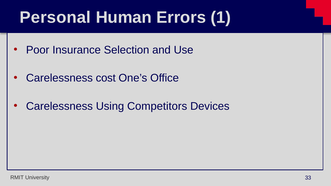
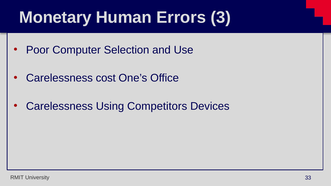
Personal: Personal -> Monetary
1: 1 -> 3
Insurance: Insurance -> Computer
